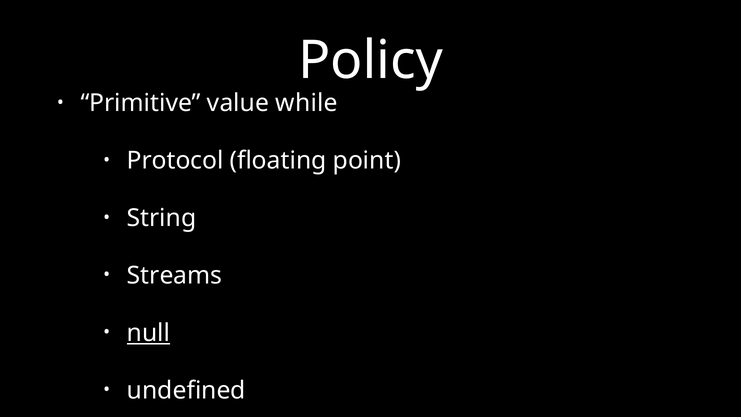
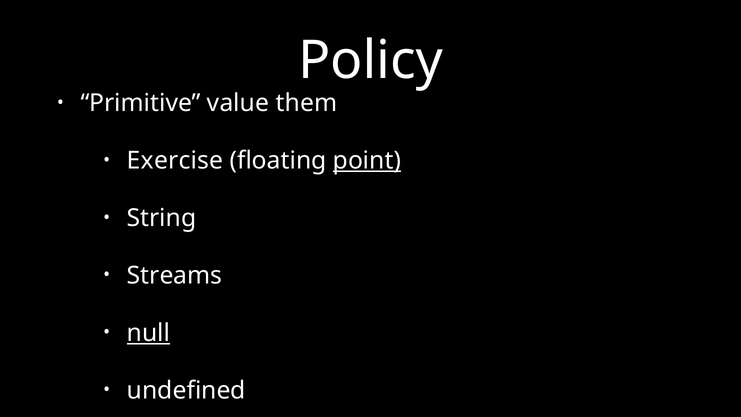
while: while -> them
Protocol: Protocol -> Exercise
point underline: none -> present
